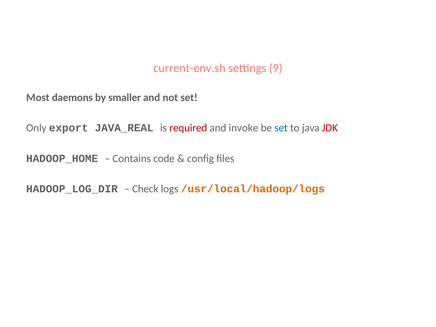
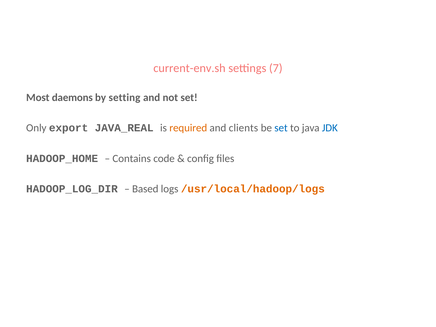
9: 9 -> 7
smaller: smaller -> setting
required colour: red -> orange
invoke: invoke -> clients
JDK colour: red -> blue
Check: Check -> Based
